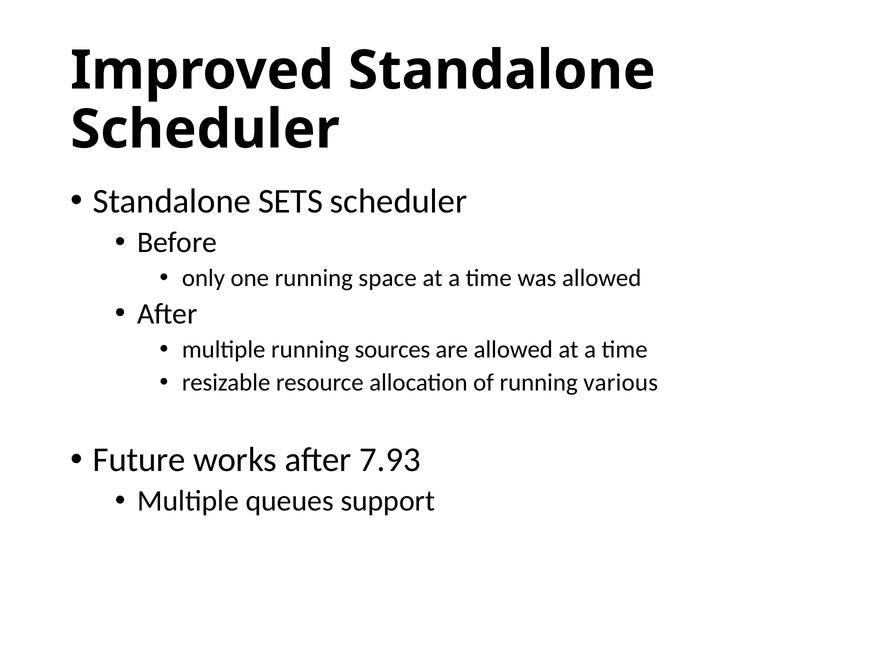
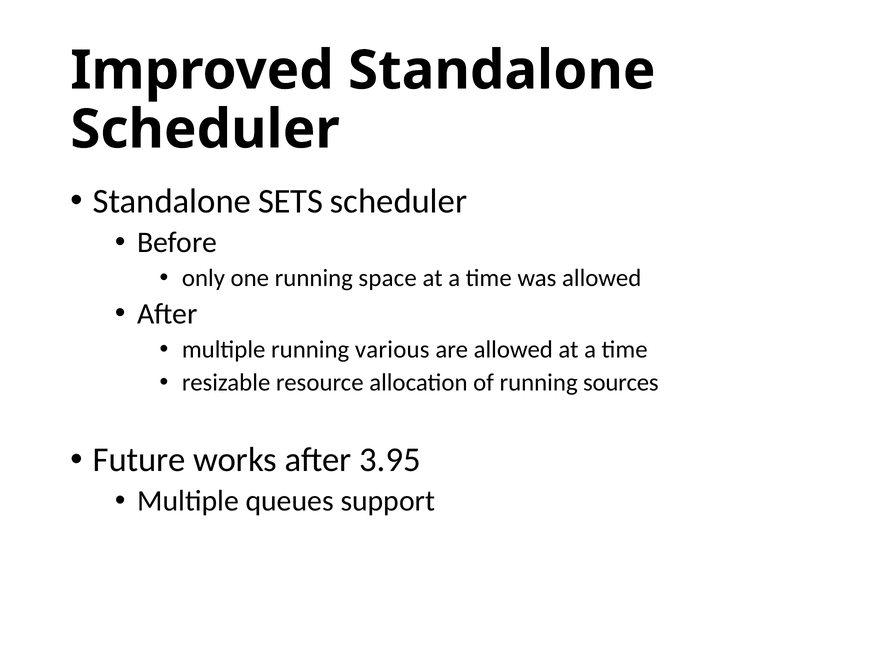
sources: sources -> various
various: various -> sources
7.93: 7.93 -> 3.95
